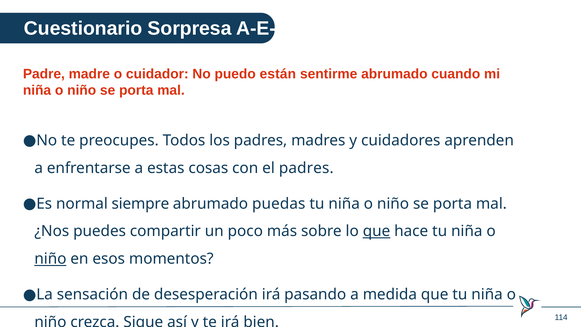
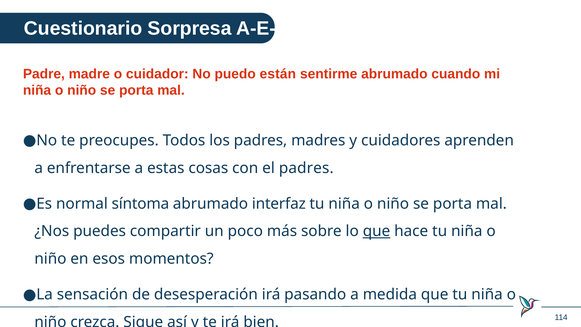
siempre: siempre -> síntoma
puedas: puedas -> interfaz
niño at (50, 259) underline: present -> none
